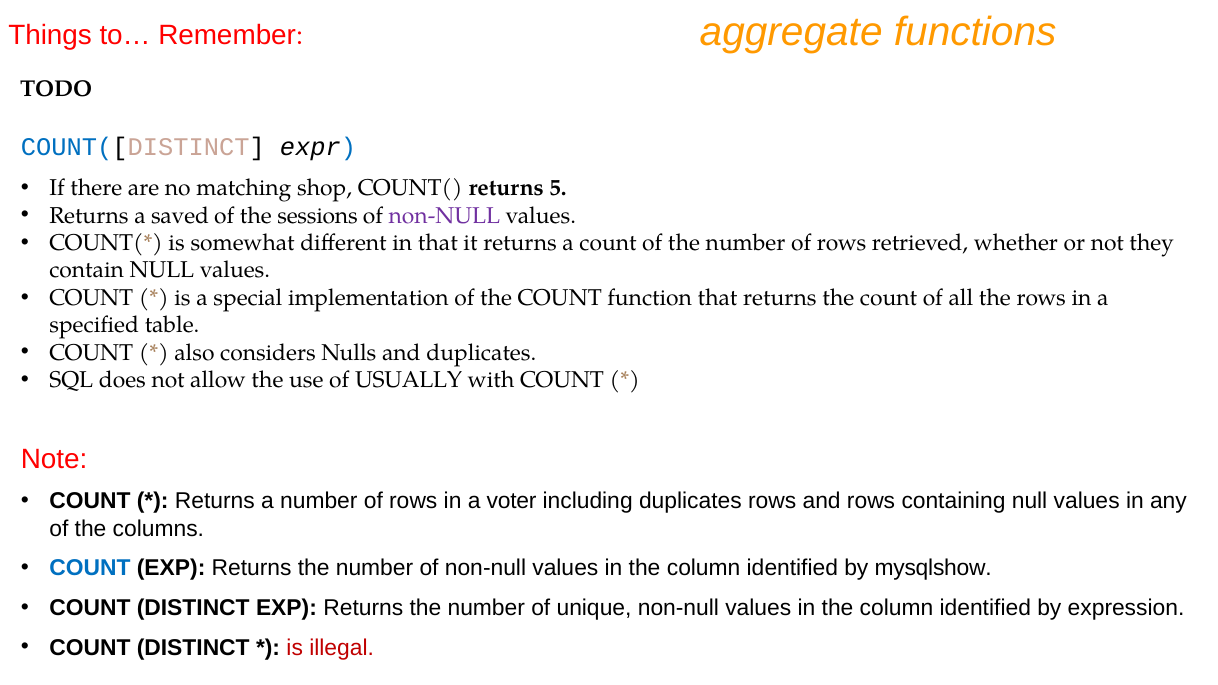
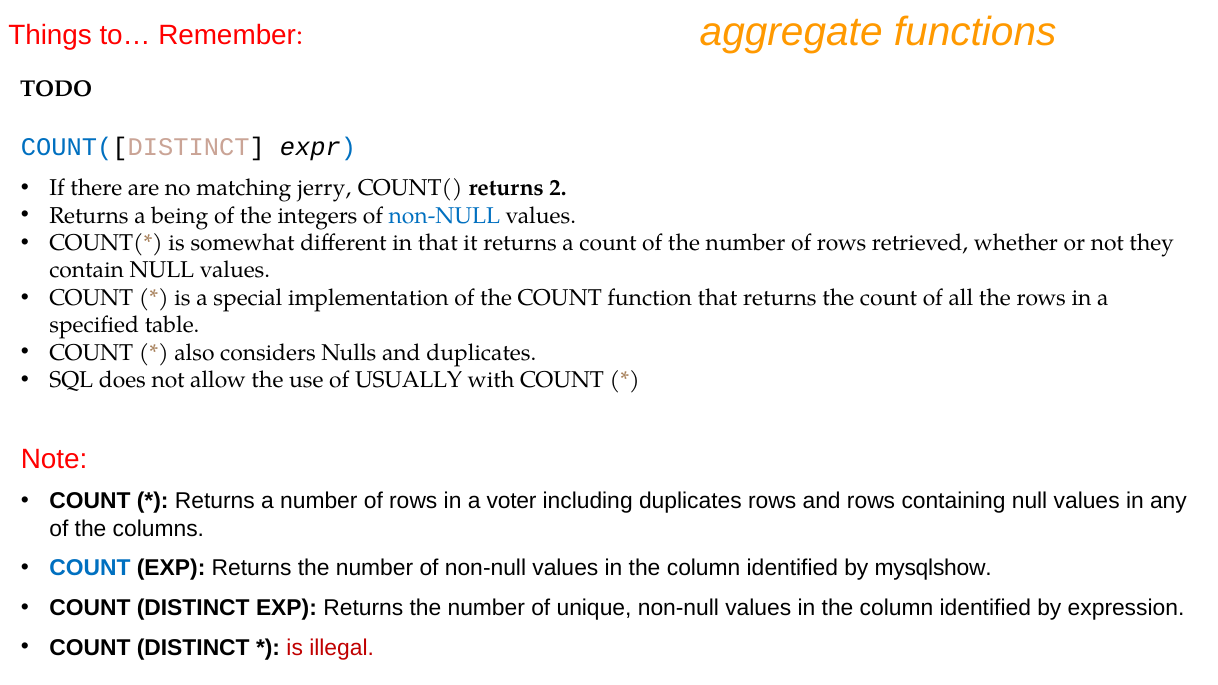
shop: shop -> jerry
5: 5 -> 2
saved: saved -> being
sessions: sessions -> integers
non-NULL at (444, 216) colour: purple -> blue
